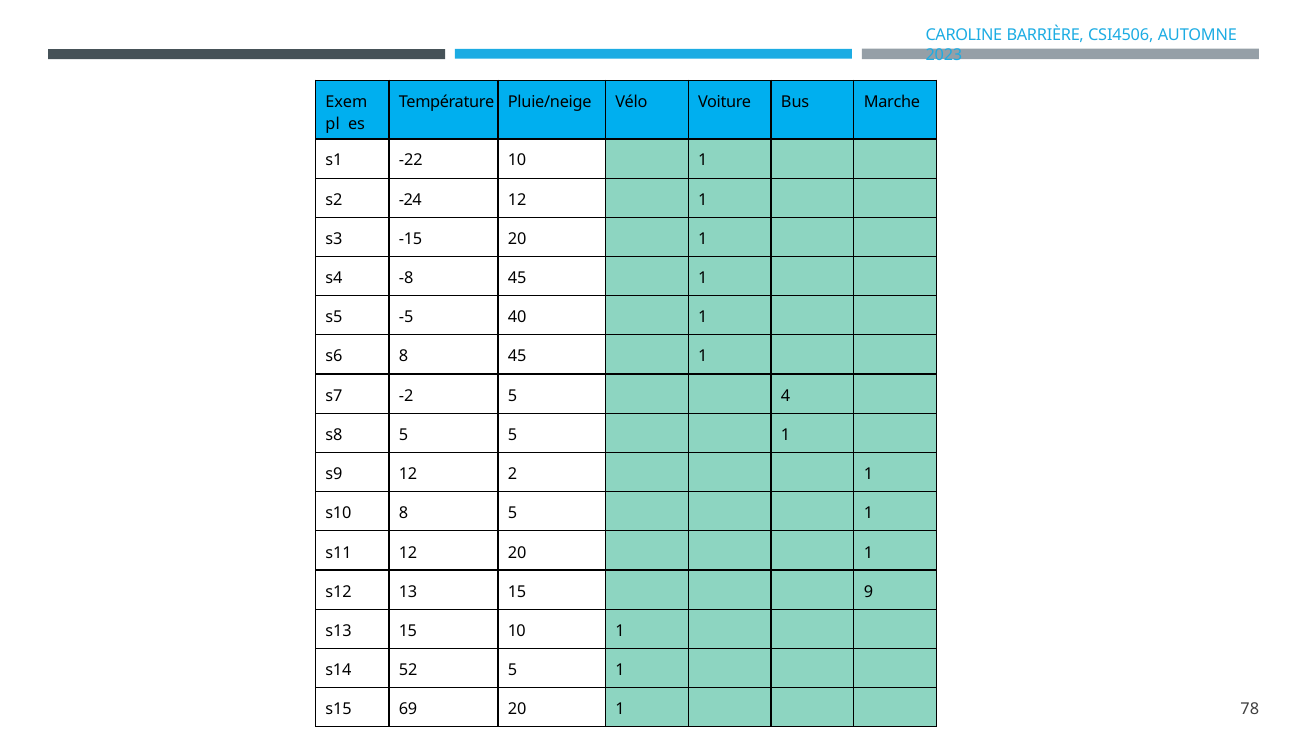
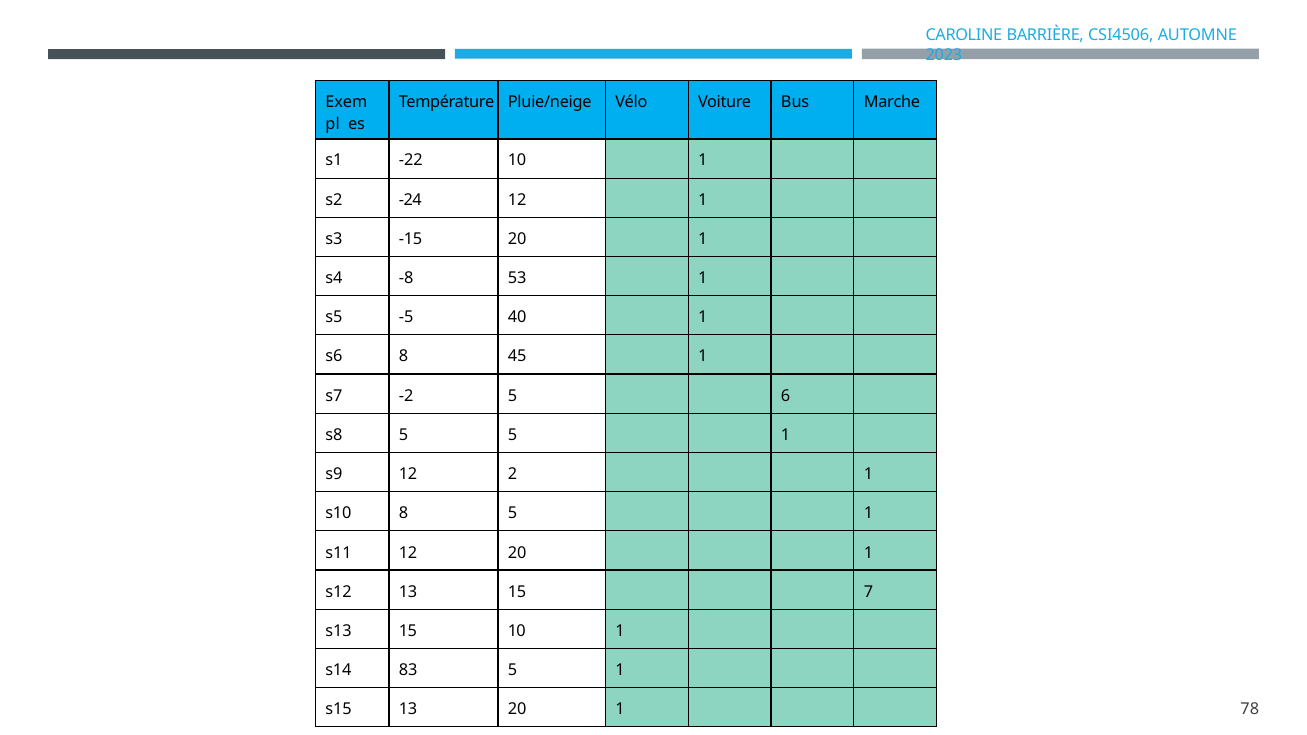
-8 45: 45 -> 53
4: 4 -> 6
9: 9 -> 7
52: 52 -> 83
s15 69: 69 -> 13
